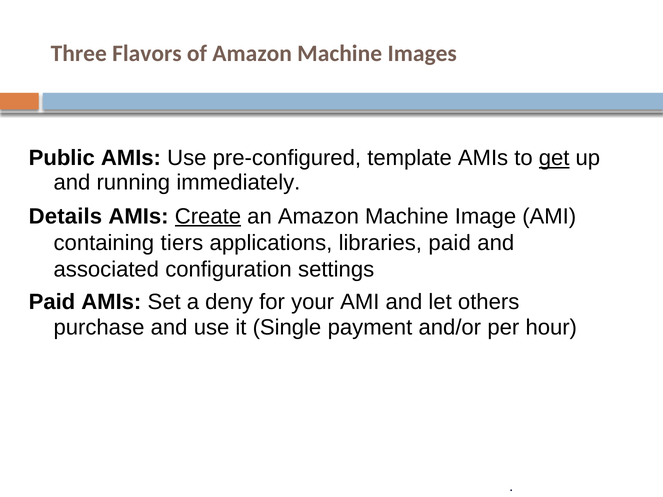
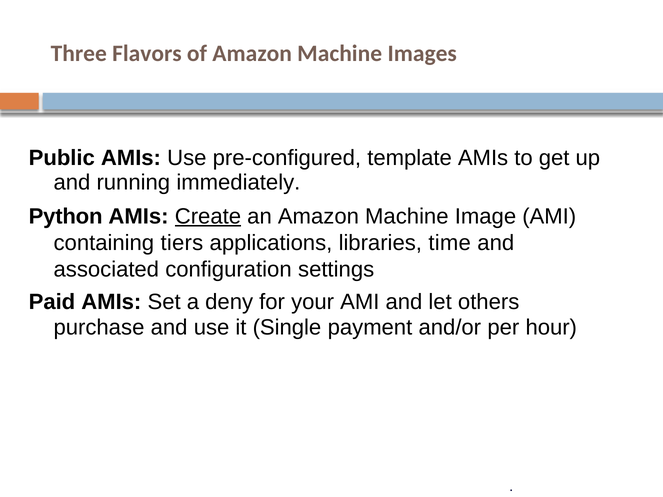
get underline: present -> none
Details: Details -> Python
libraries paid: paid -> time
